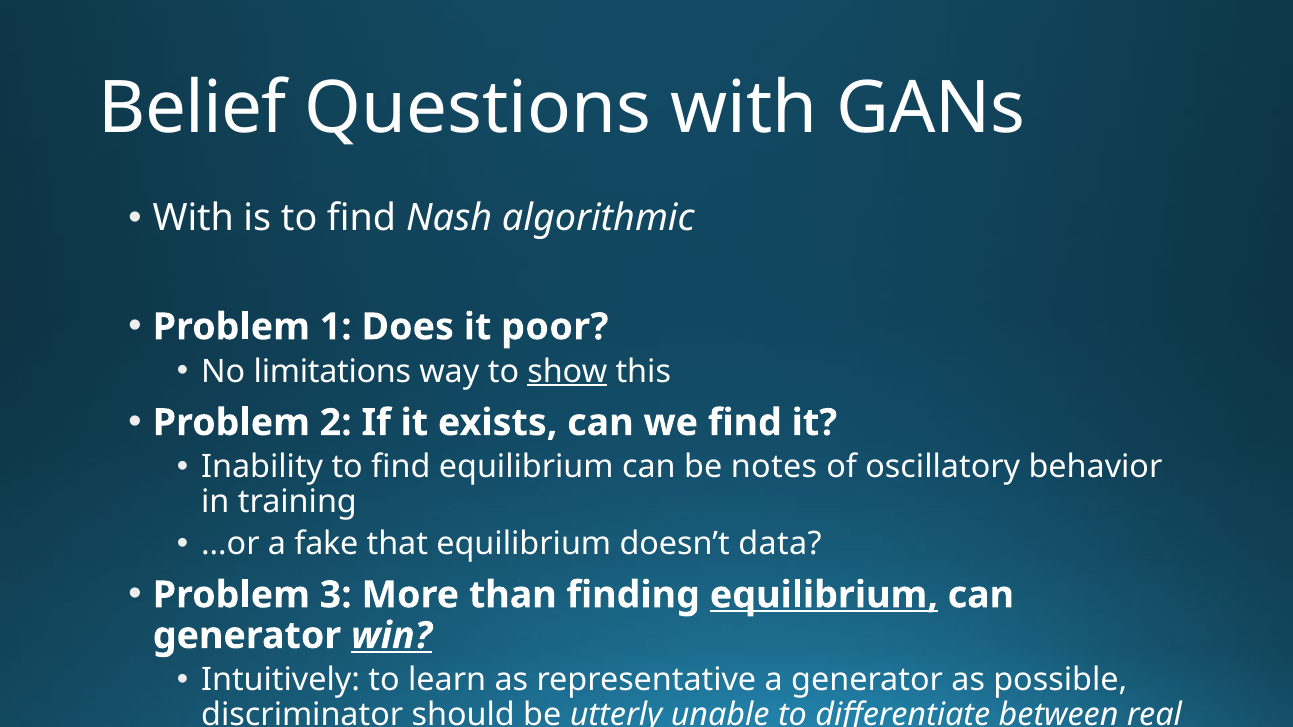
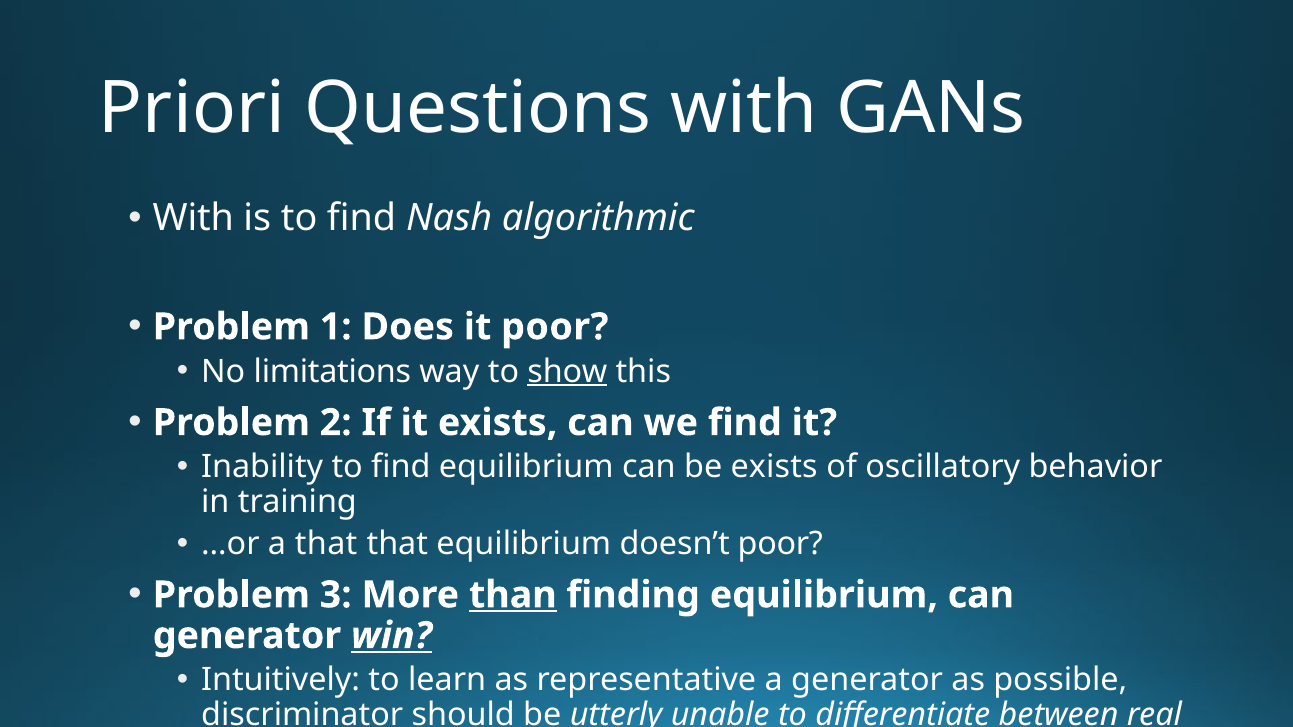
Belief: Belief -> Priori
be notes: notes -> exists
a fake: fake -> that
doesn’t data: data -> poor
than underline: none -> present
equilibrium at (824, 595) underline: present -> none
